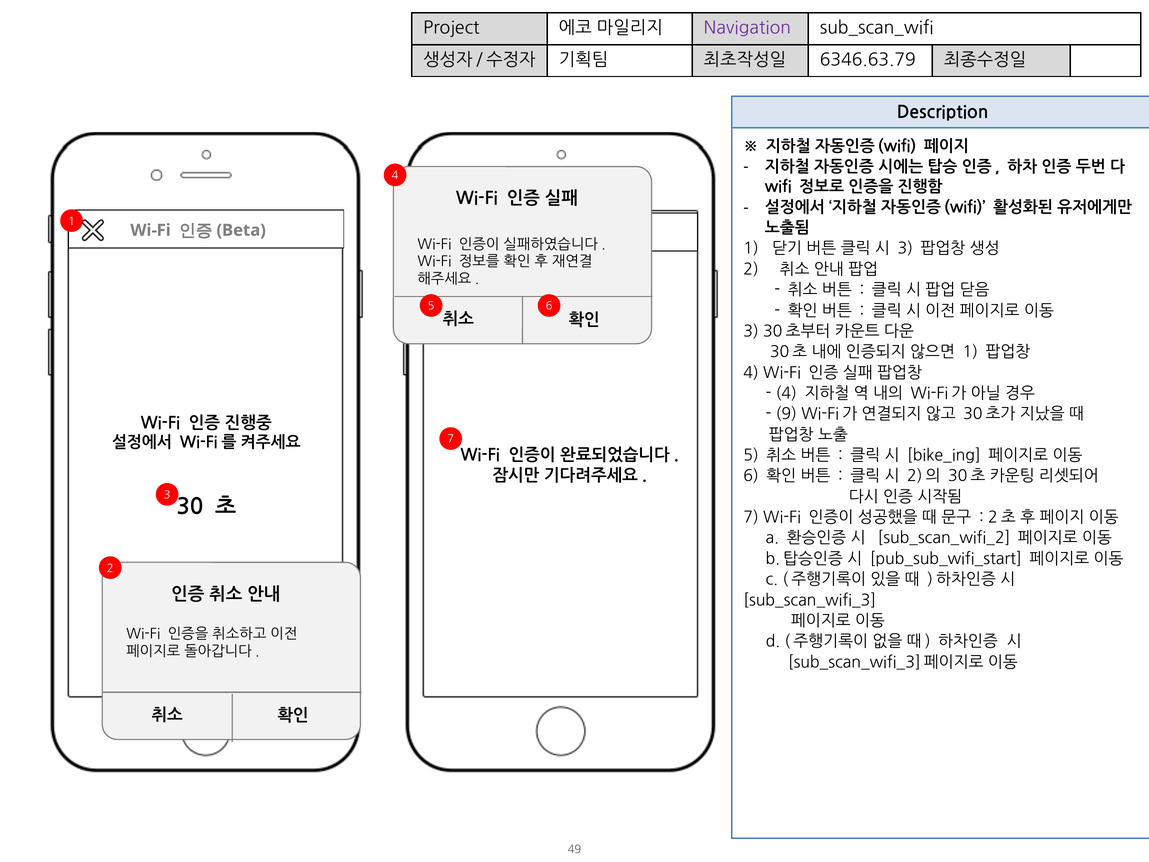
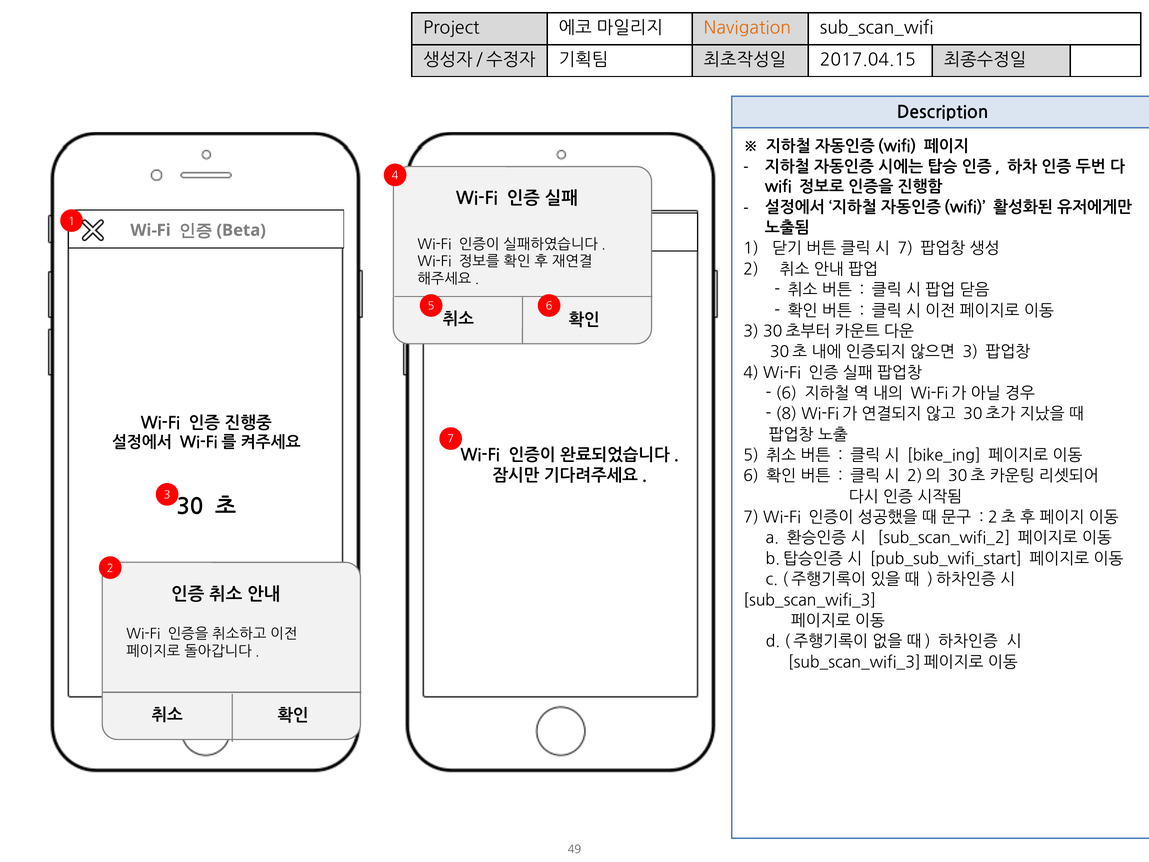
Navigation colour: purple -> orange
6346.63.79: 6346.63.79 -> 2017.04.15
3 at (905, 249): 3 -> 7
1 at (970, 352): 1 -> 3
4 at (786, 393): 4 -> 6
9: 9 -> 8
